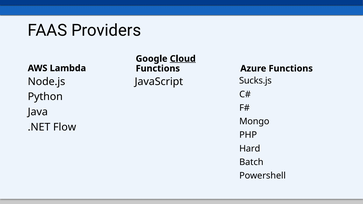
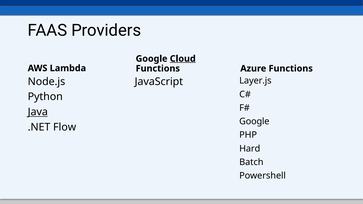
Sucks.js: Sucks.js -> Layer.js
Java underline: none -> present
Mongo at (254, 122): Mongo -> Google
